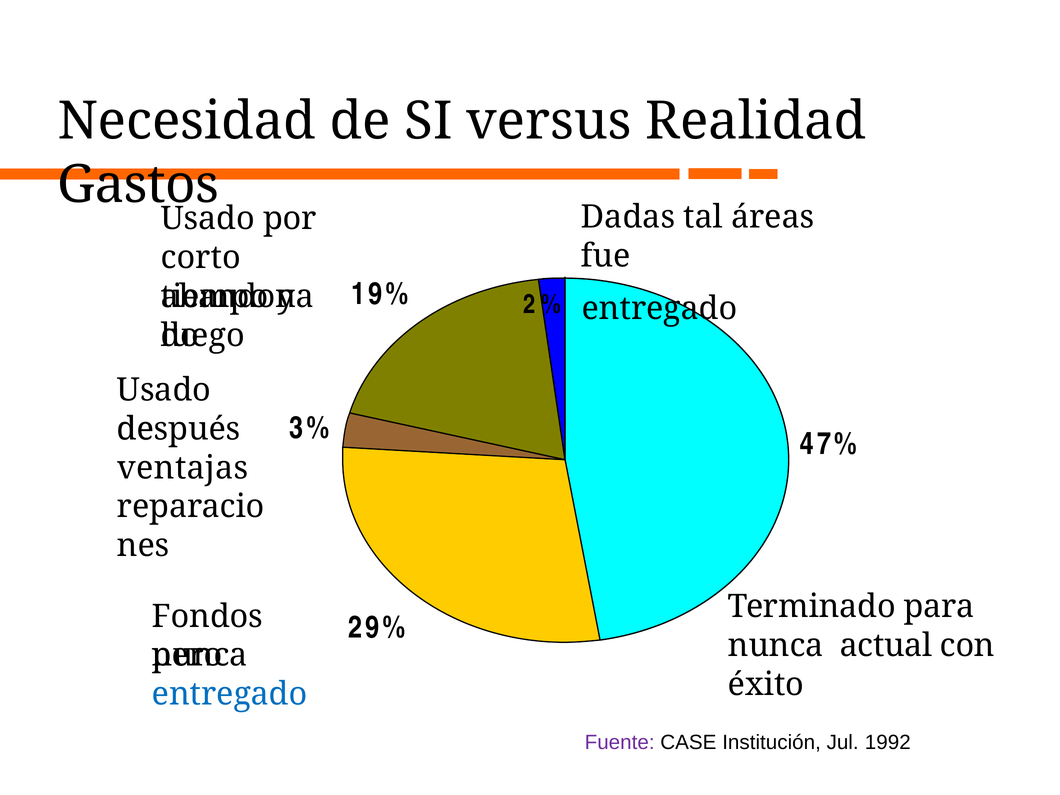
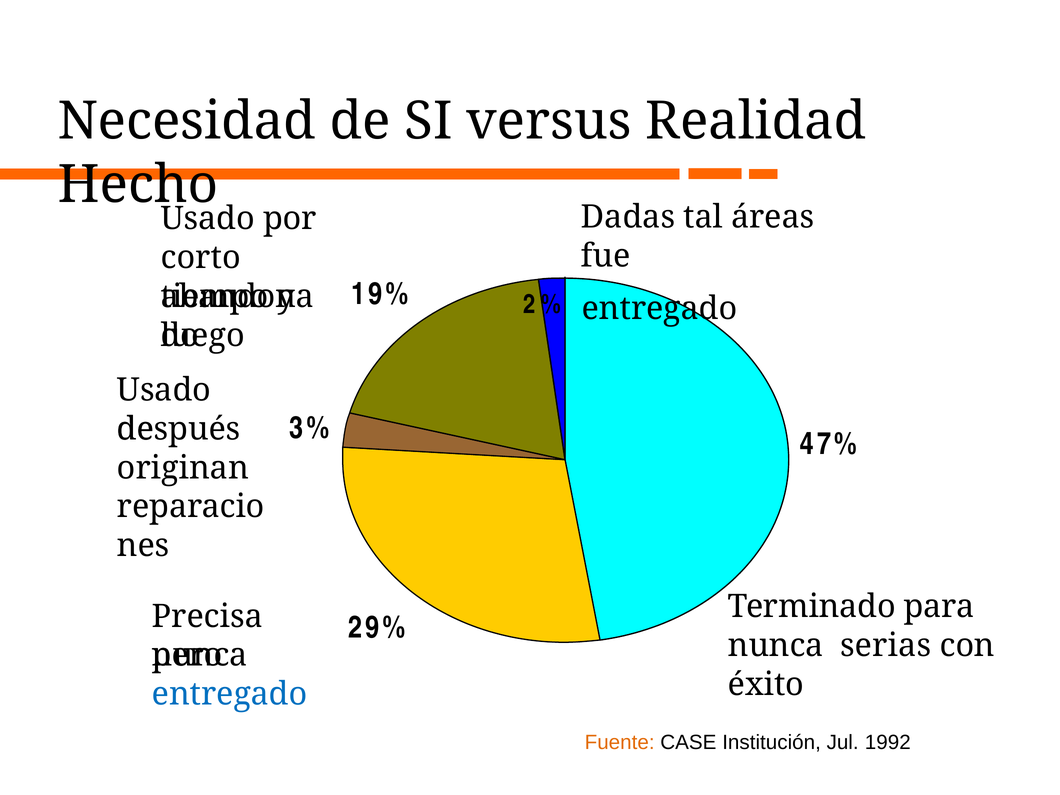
Gastos: Gastos -> Hecho
ventajas: ventajas -> originan
Fondos: Fondos -> Precisa
actual: actual -> serias
Fuente colour: purple -> orange
